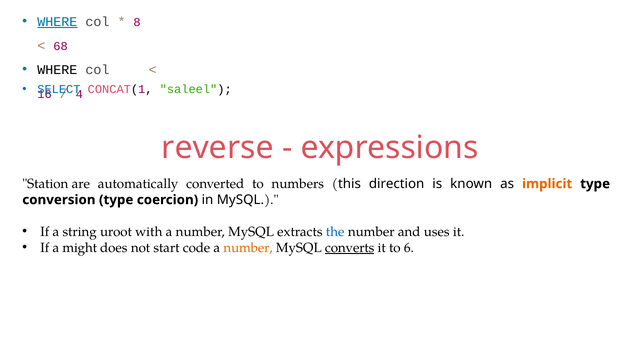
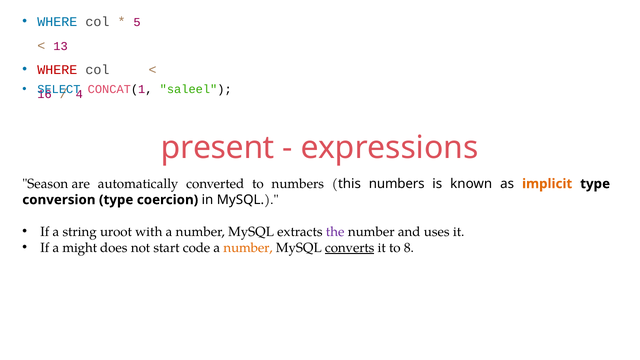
WHERE at (57, 22) underline: present -> none
8: 8 -> 5
68: 68 -> 13
WHERE at (57, 70) colour: black -> red
reverse: reverse -> present
Station: Station -> Season
this direction: direction -> numbers
the colour: blue -> purple
6: 6 -> 8
